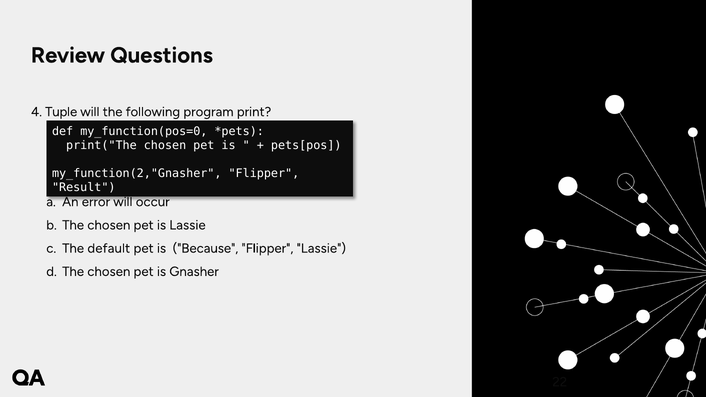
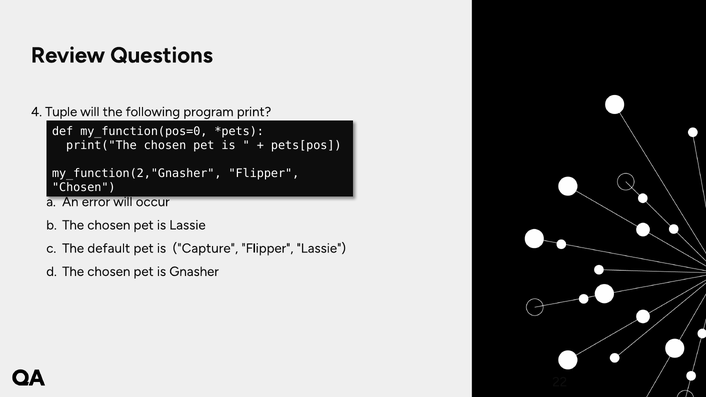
Result at (84, 188): Result -> Chosen
Because: Because -> Capture
